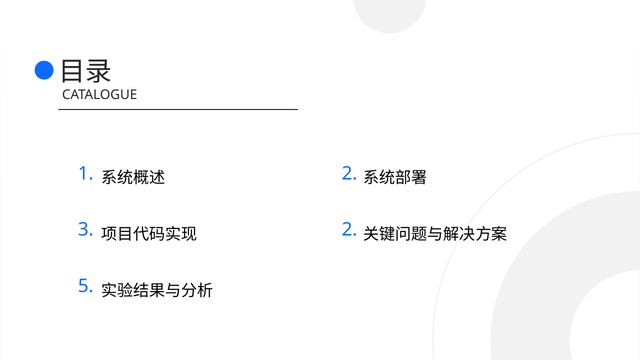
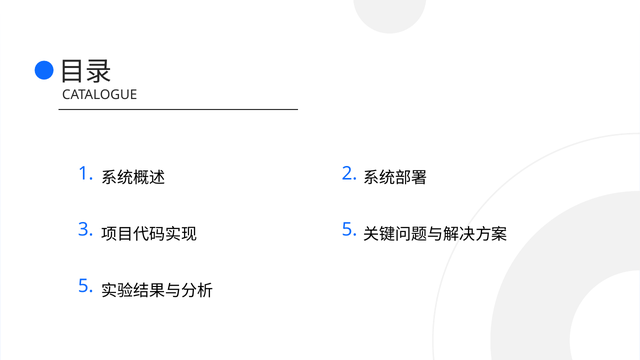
3 2: 2 -> 5
